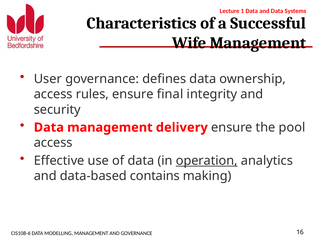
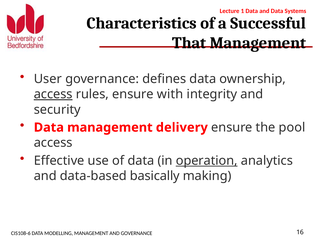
Wife: Wife -> That
access at (53, 94) underline: none -> present
final: final -> with
contains: contains -> basically
